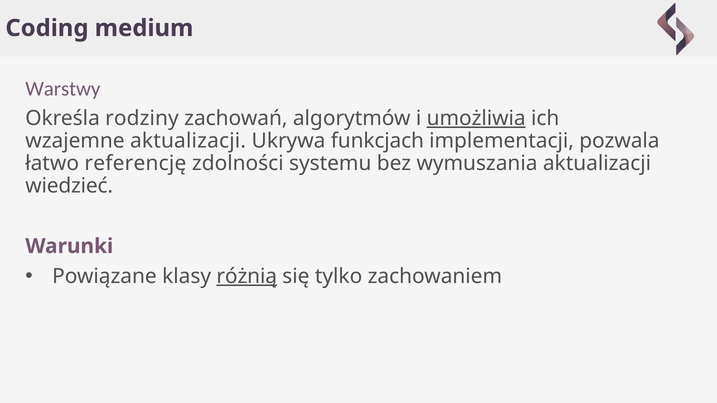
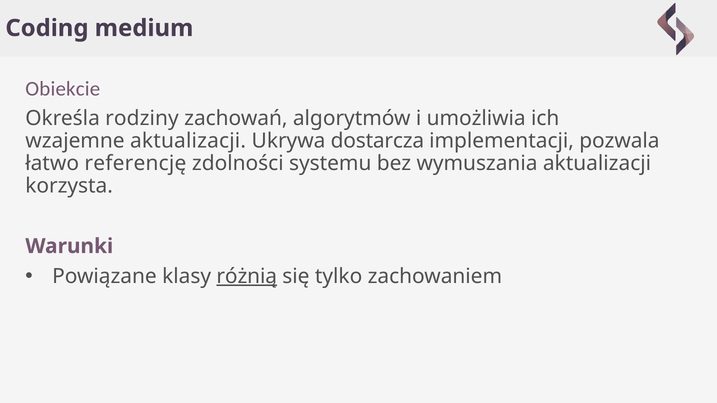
Warstwy: Warstwy -> Obiekcie
umożliwia underline: present -> none
funkcjach: funkcjach -> dostarcza
wiedzieć: wiedzieć -> korzysta
